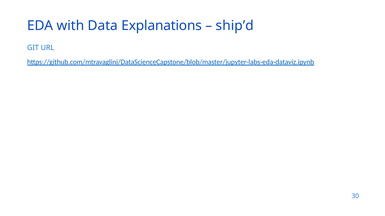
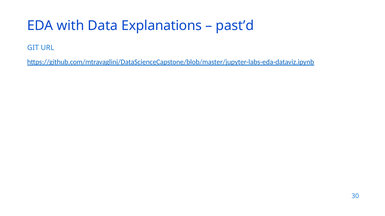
ship’d: ship’d -> past’d
